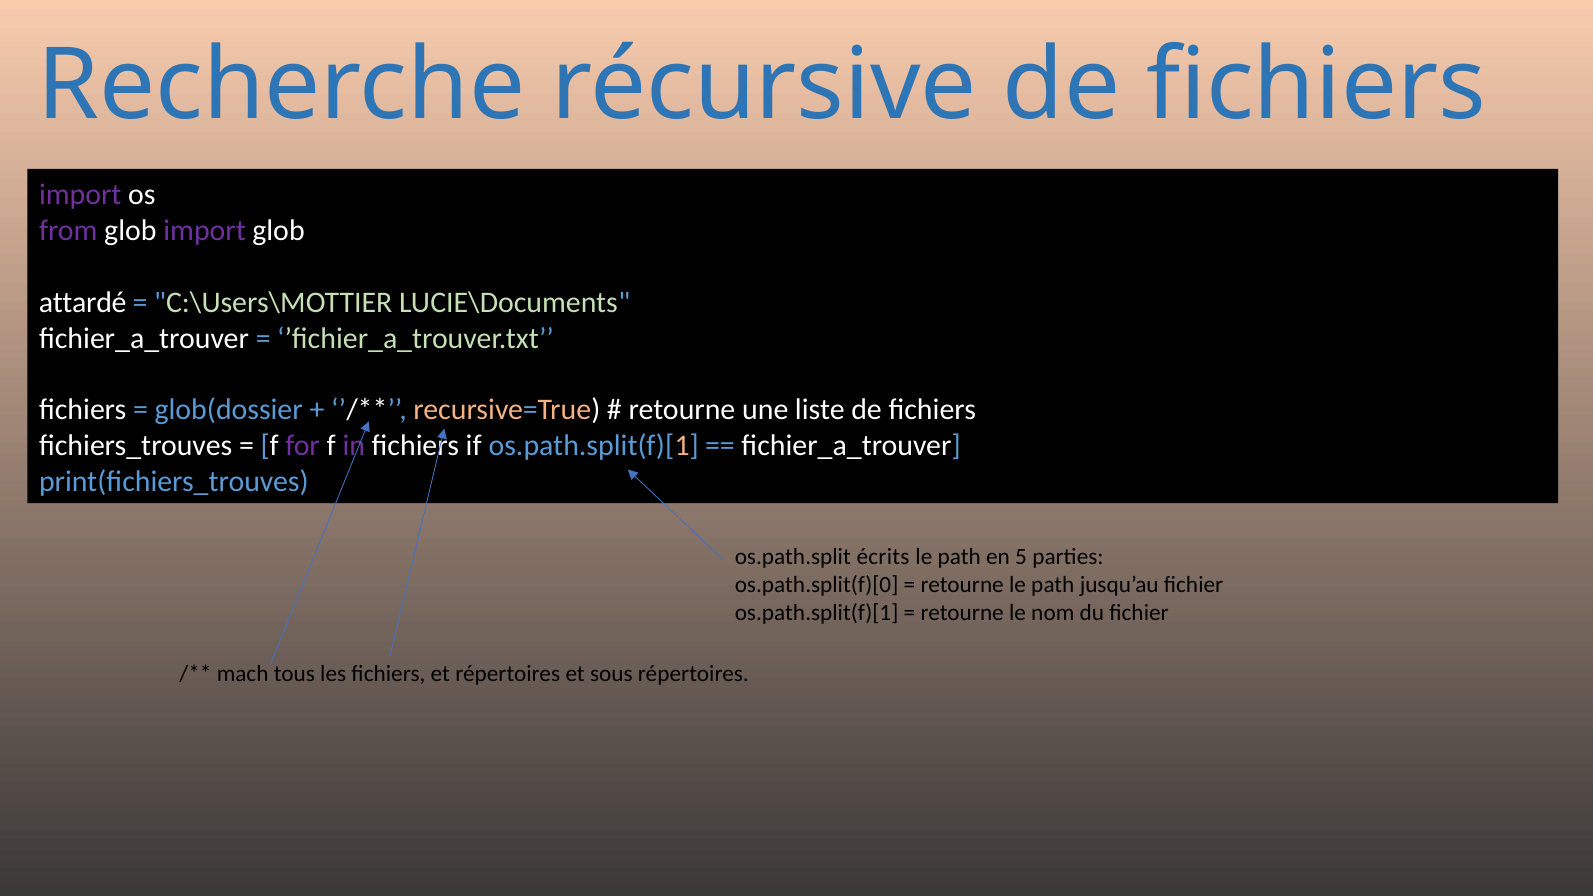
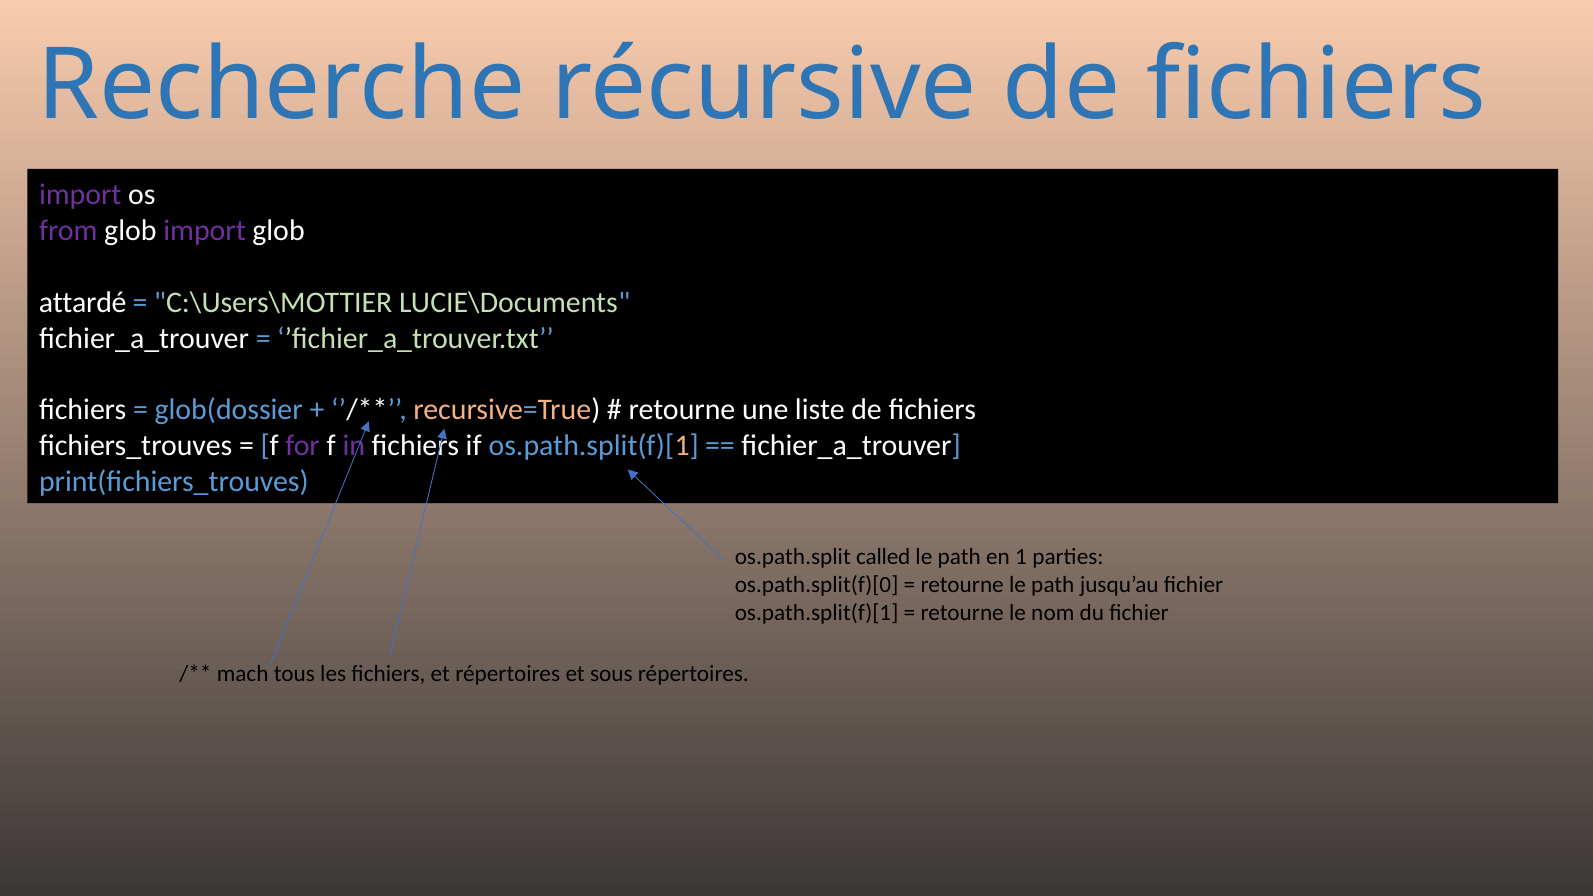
écrits: écrits -> called
5: 5 -> 1
